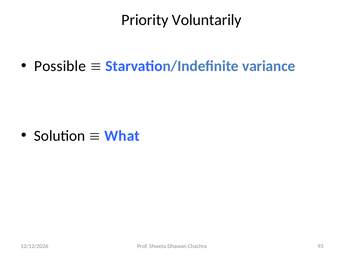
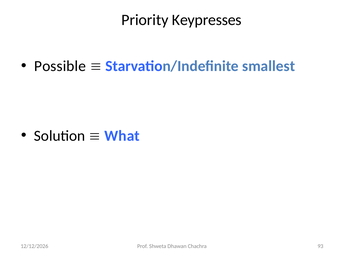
Voluntarily: Voluntarily -> Keypresses
variance: variance -> smallest
